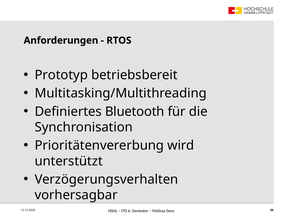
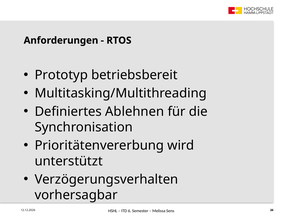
Bluetooth: Bluetooth -> Ablehnen
